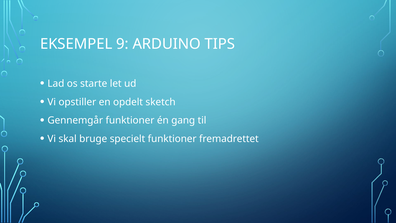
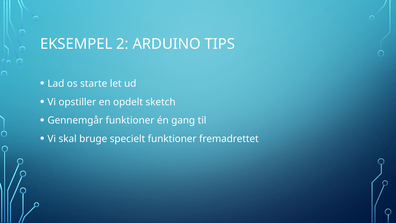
9: 9 -> 2
